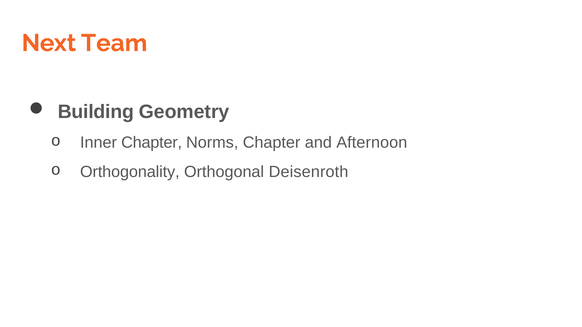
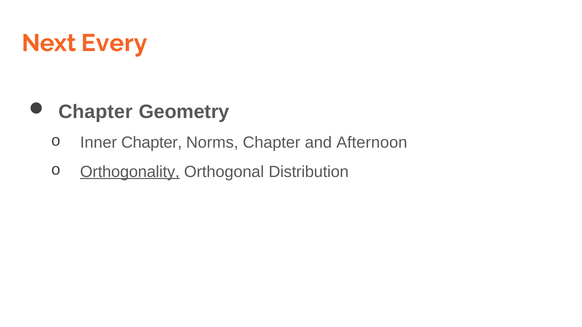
Team: Team -> Every
Building at (96, 112): Building -> Chapter
Orthogonality underline: none -> present
Deisenroth: Deisenroth -> Distribution
